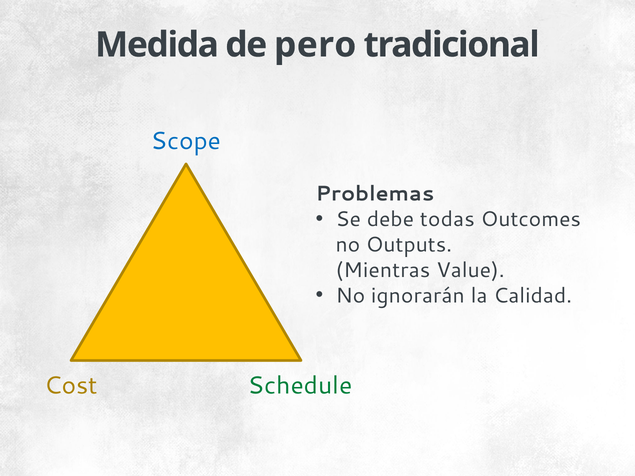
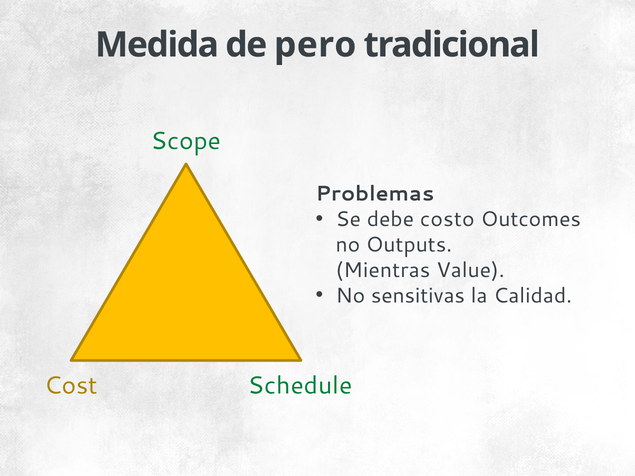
Scope colour: blue -> green
todas: todas -> costo
ignorarán: ignorarán -> sensitivas
